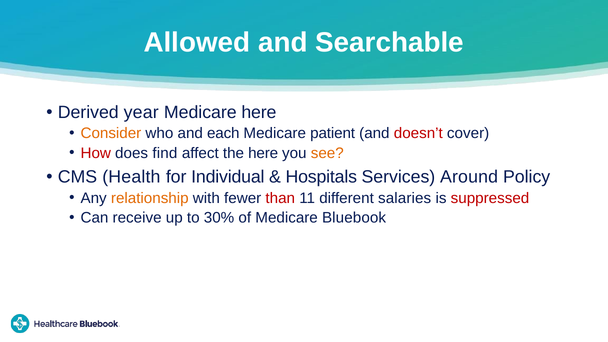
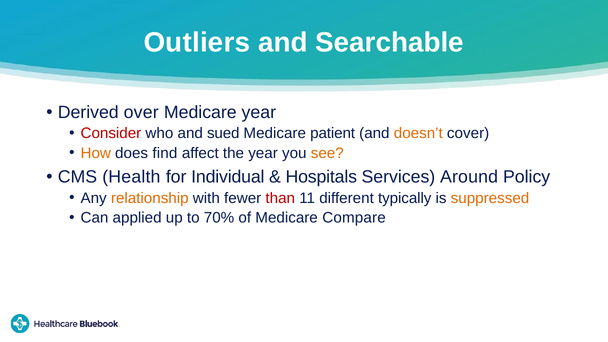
Allowed: Allowed -> Outliers
year: year -> over
Medicare here: here -> year
Consider colour: orange -> red
each: each -> sued
doesn’t colour: red -> orange
How colour: red -> orange
the here: here -> year
salaries: salaries -> typically
suppressed colour: red -> orange
receive: receive -> applied
30%: 30% -> 70%
Bluebook: Bluebook -> Compare
